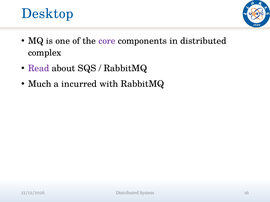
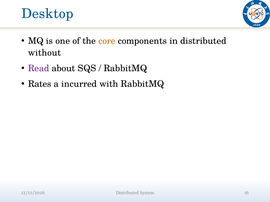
core colour: purple -> orange
complex: complex -> without
Much: Much -> Rates
